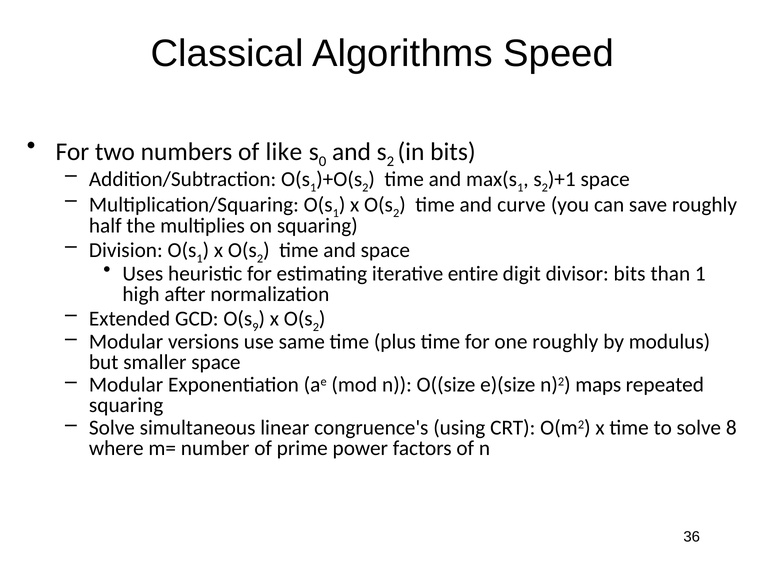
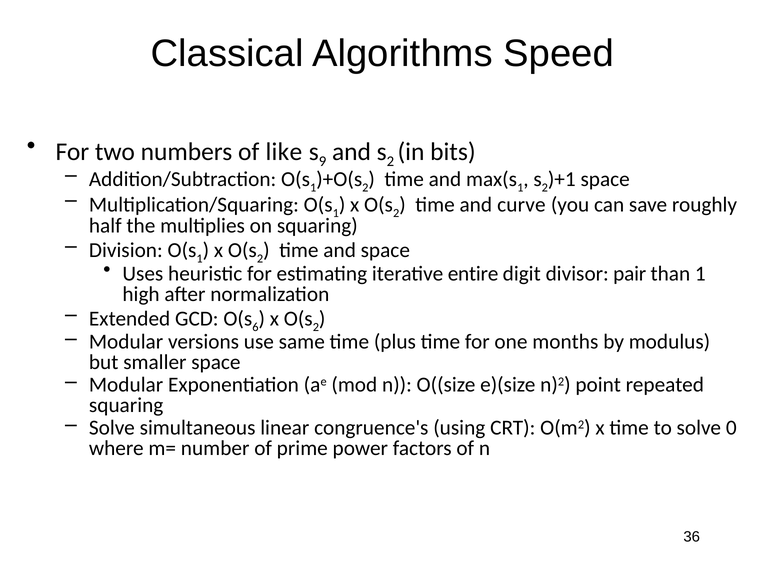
0: 0 -> 9
divisor bits: bits -> pair
9: 9 -> 6
one roughly: roughly -> months
maps: maps -> point
8: 8 -> 0
